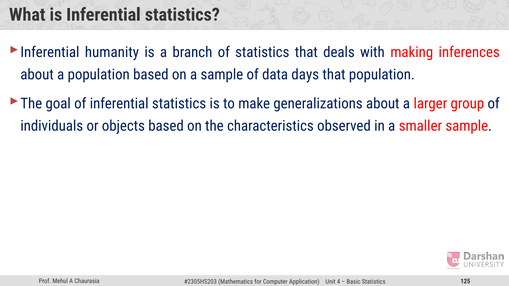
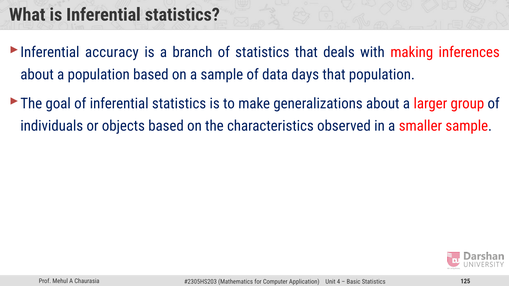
humanity: humanity -> accuracy
